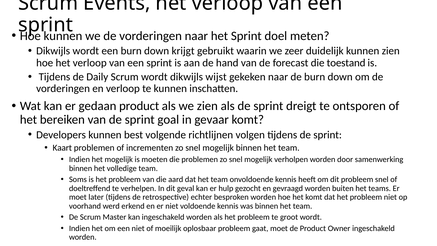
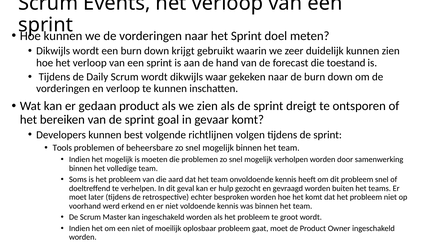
wijst: wijst -> waar
Kaart: Kaart -> Tools
incrementen: incrementen -> beheersbare
